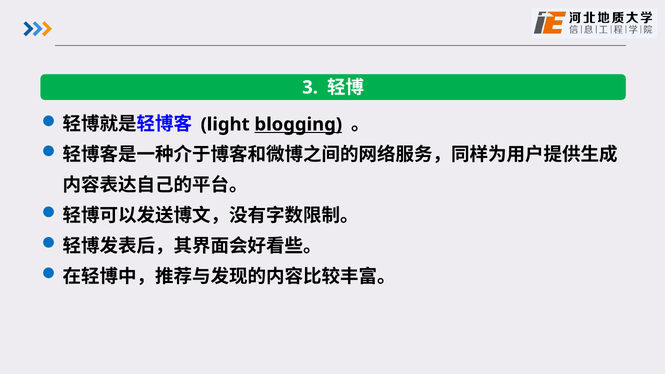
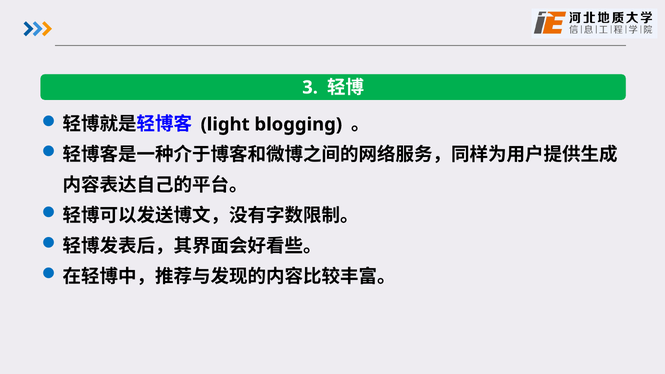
blogging underline: present -> none
